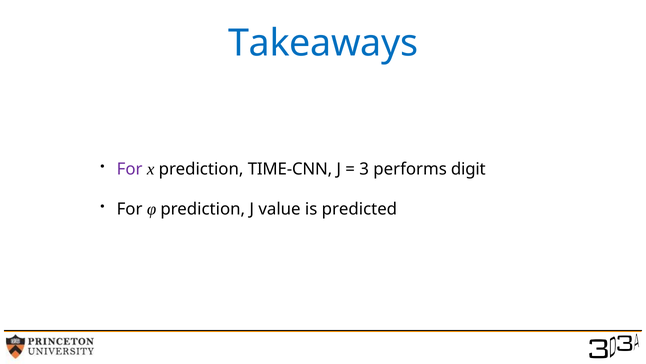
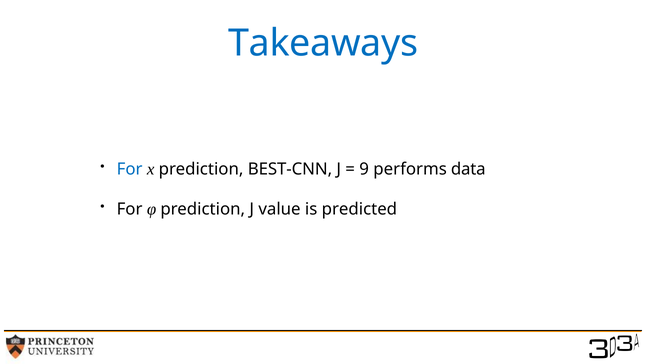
For at (130, 169) colour: purple -> blue
TIME-CNN: TIME-CNN -> BEST-CNN
3: 3 -> 9
digit: digit -> data
